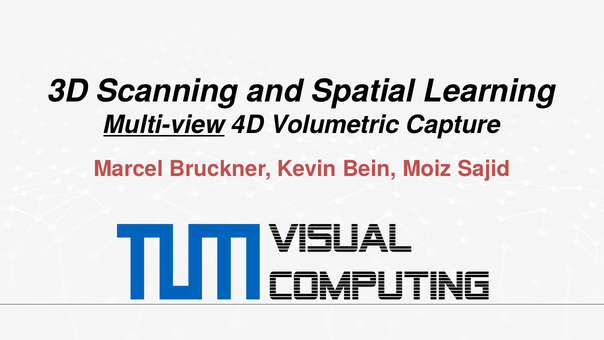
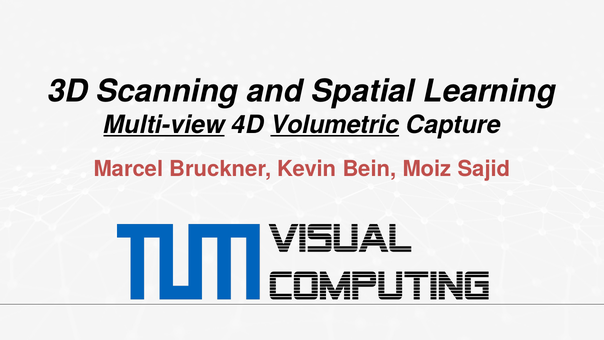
Volumetric underline: none -> present
